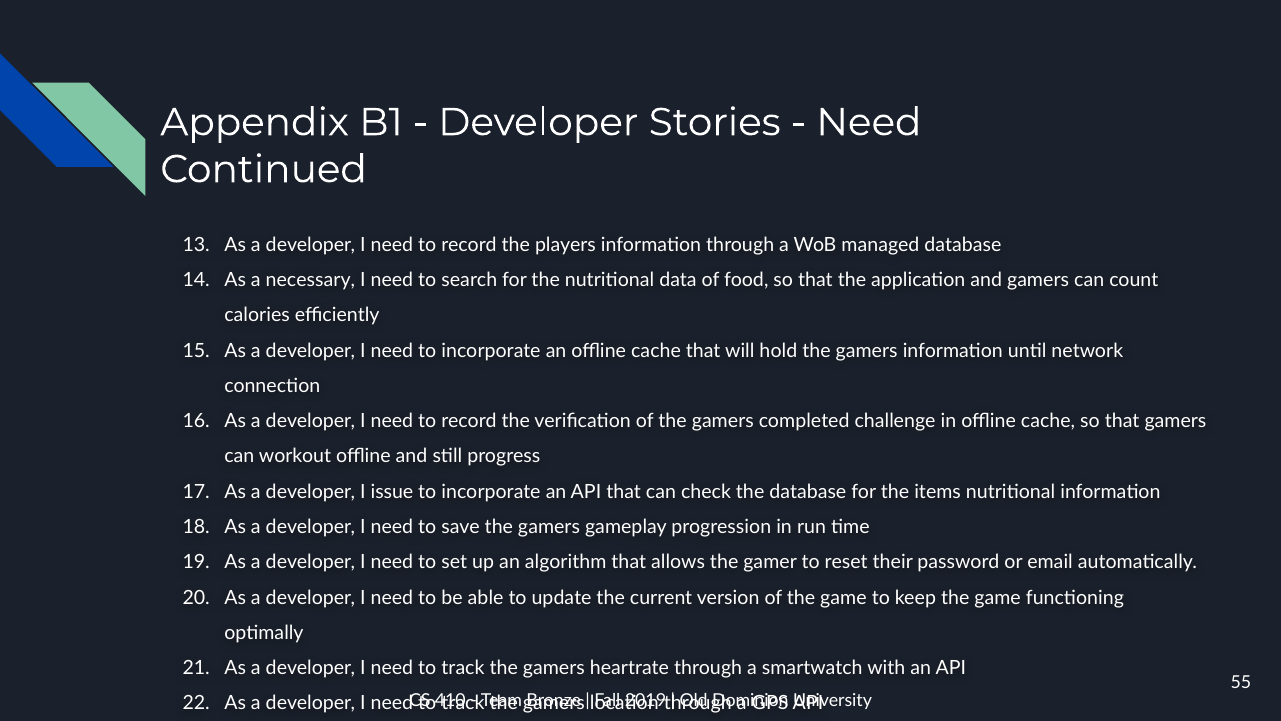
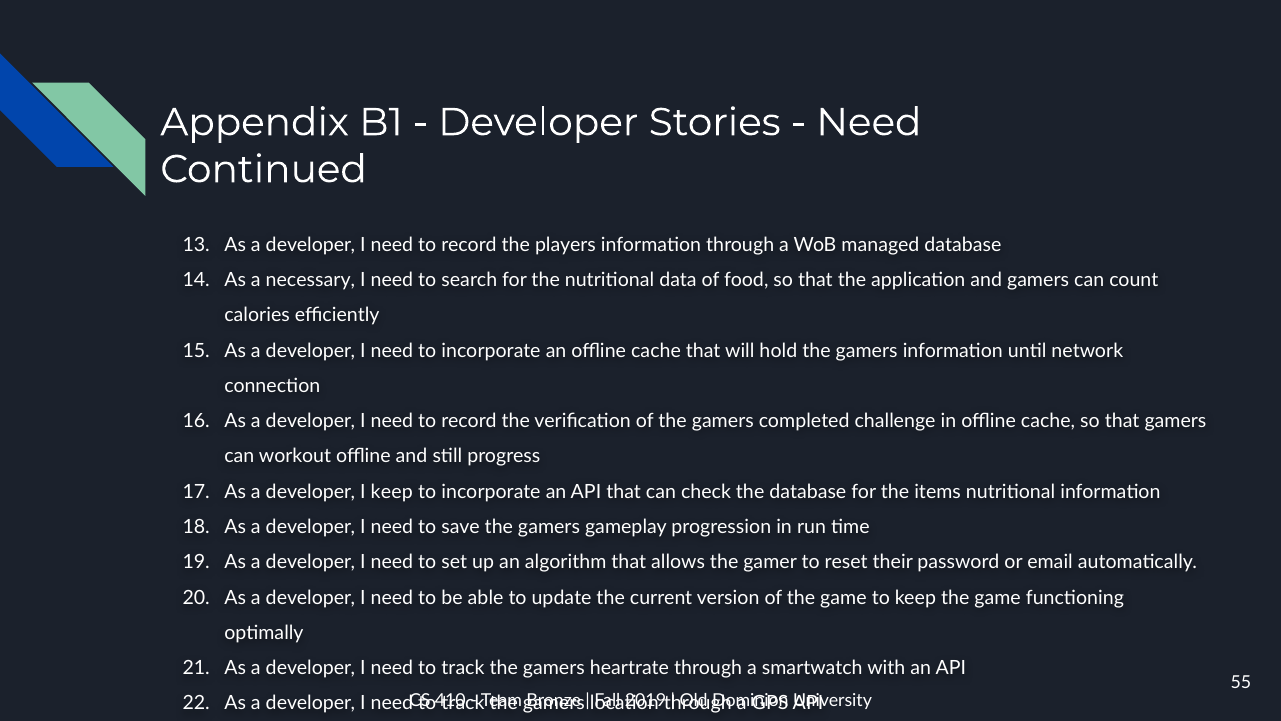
I issue: issue -> keep
